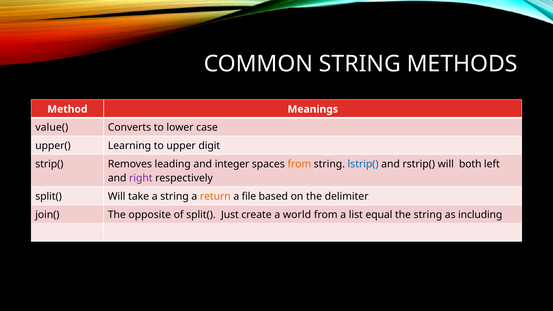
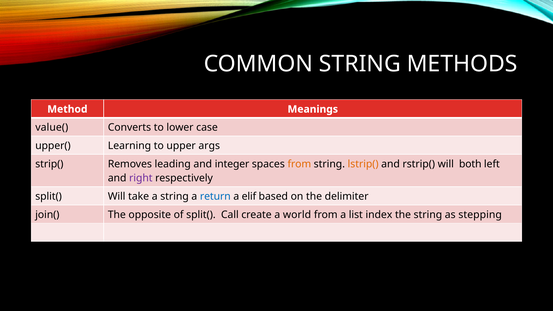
digit: digit -> args
lstrip( colour: blue -> orange
return colour: orange -> blue
file: file -> elif
Just: Just -> Call
equal: equal -> index
including: including -> stepping
